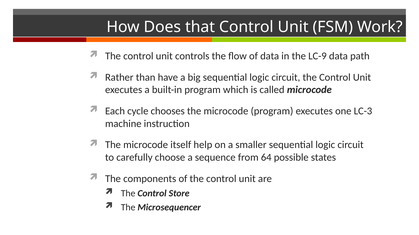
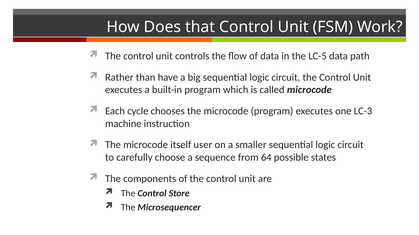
LC-9: LC-9 -> LC-5
help: help -> user
